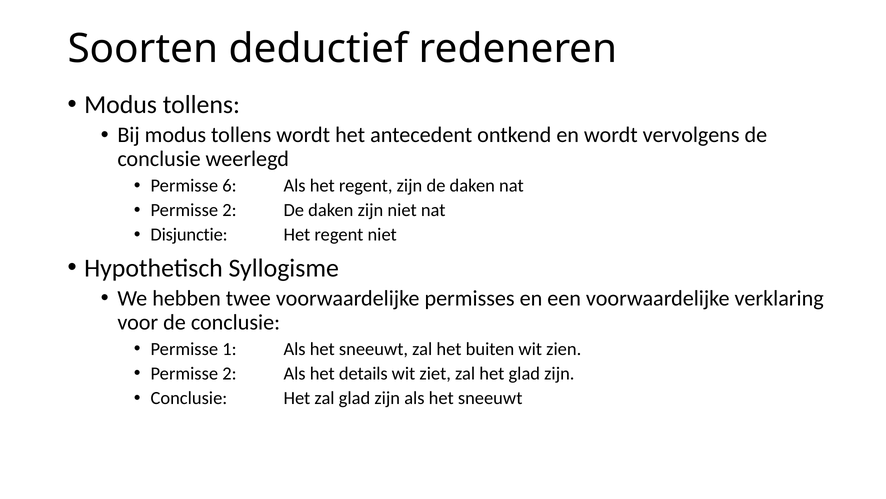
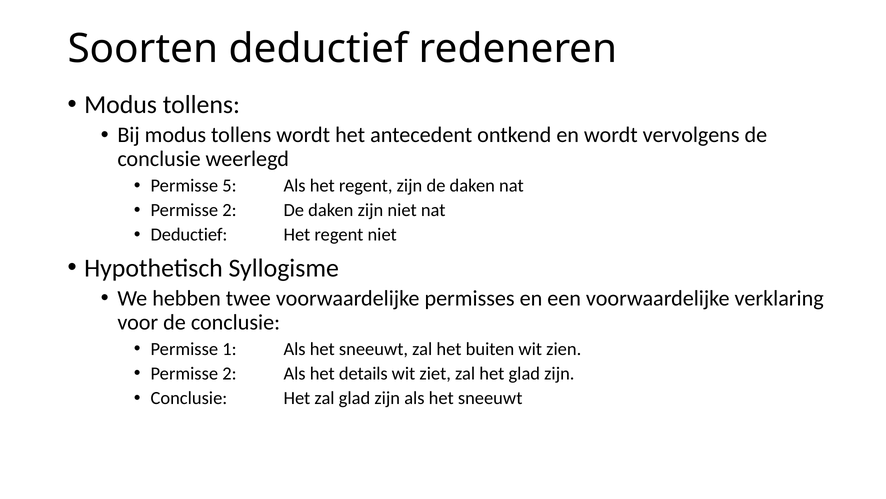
6: 6 -> 5
Disjunctie at (189, 235): Disjunctie -> Deductief
